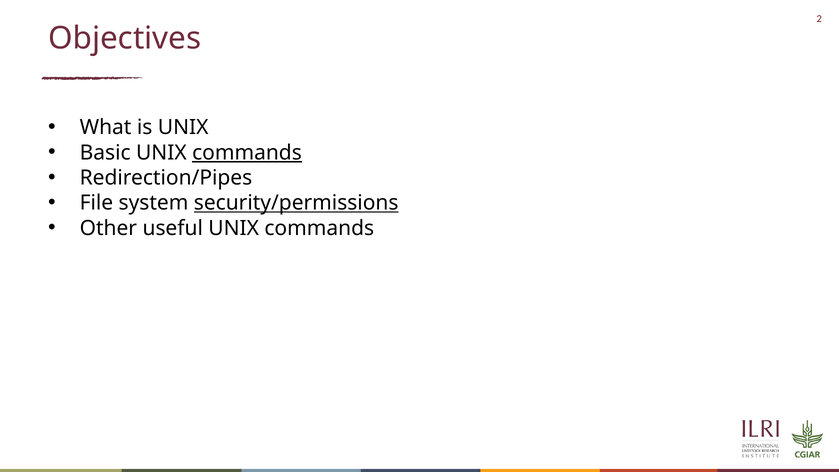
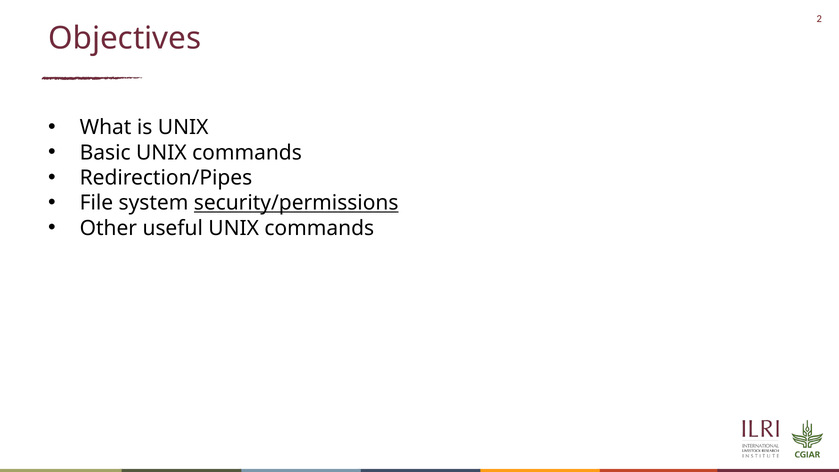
commands at (247, 153) underline: present -> none
